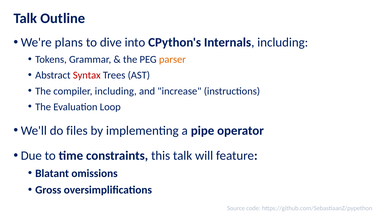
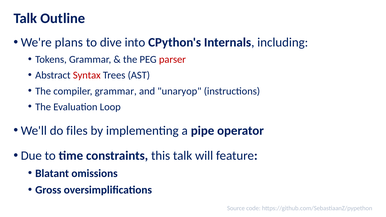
parser colour: orange -> red
compiler including: including -> grammar
increase: increase -> unaryop
